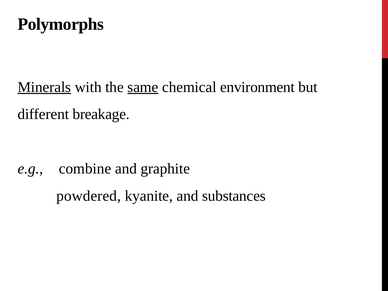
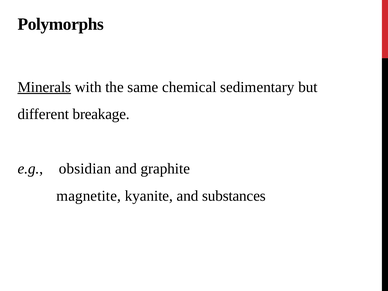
same underline: present -> none
environment: environment -> sedimentary
combine: combine -> obsidian
powdered: powdered -> magnetite
